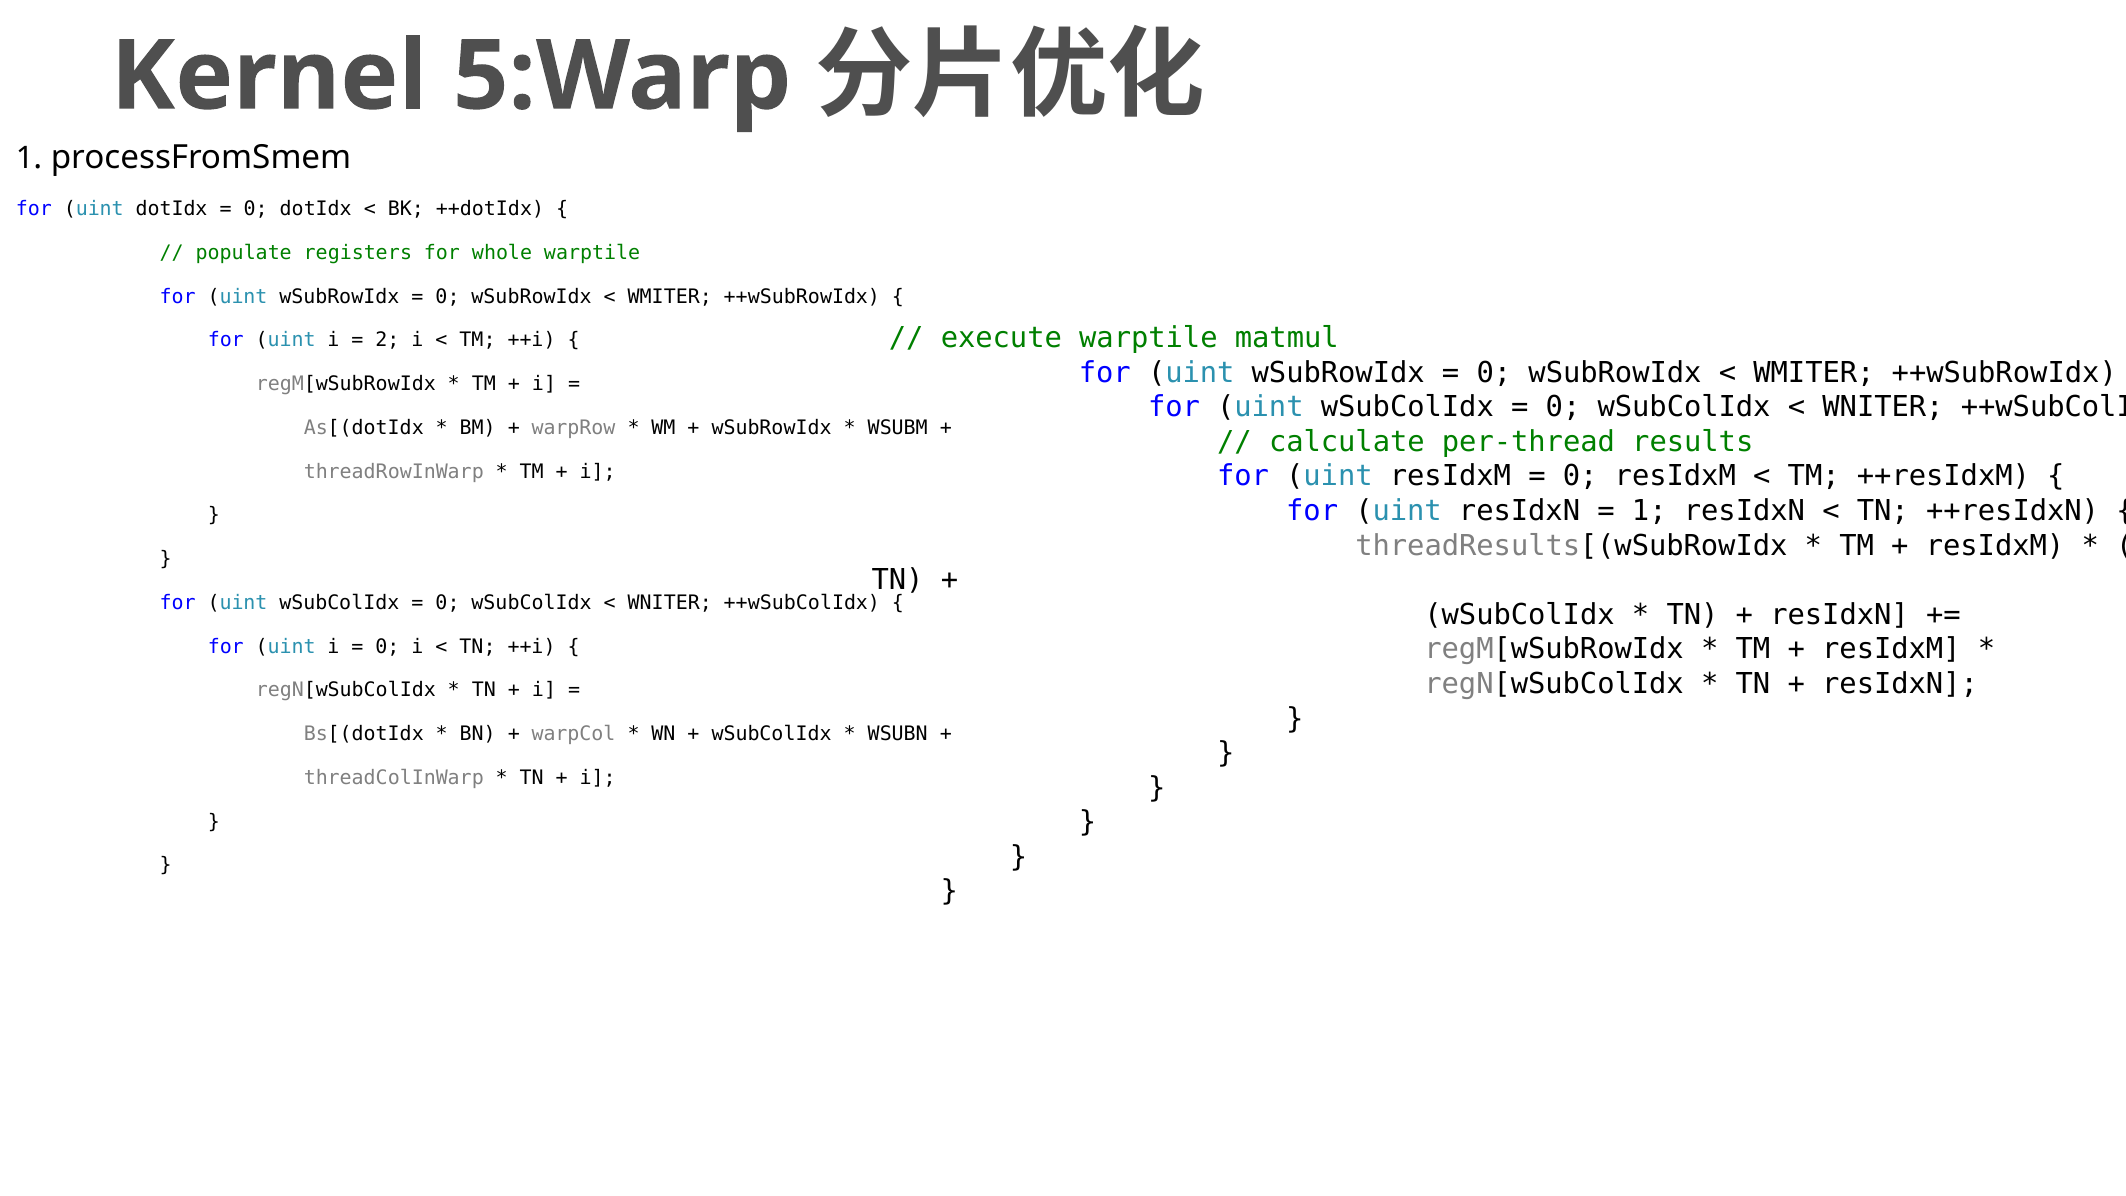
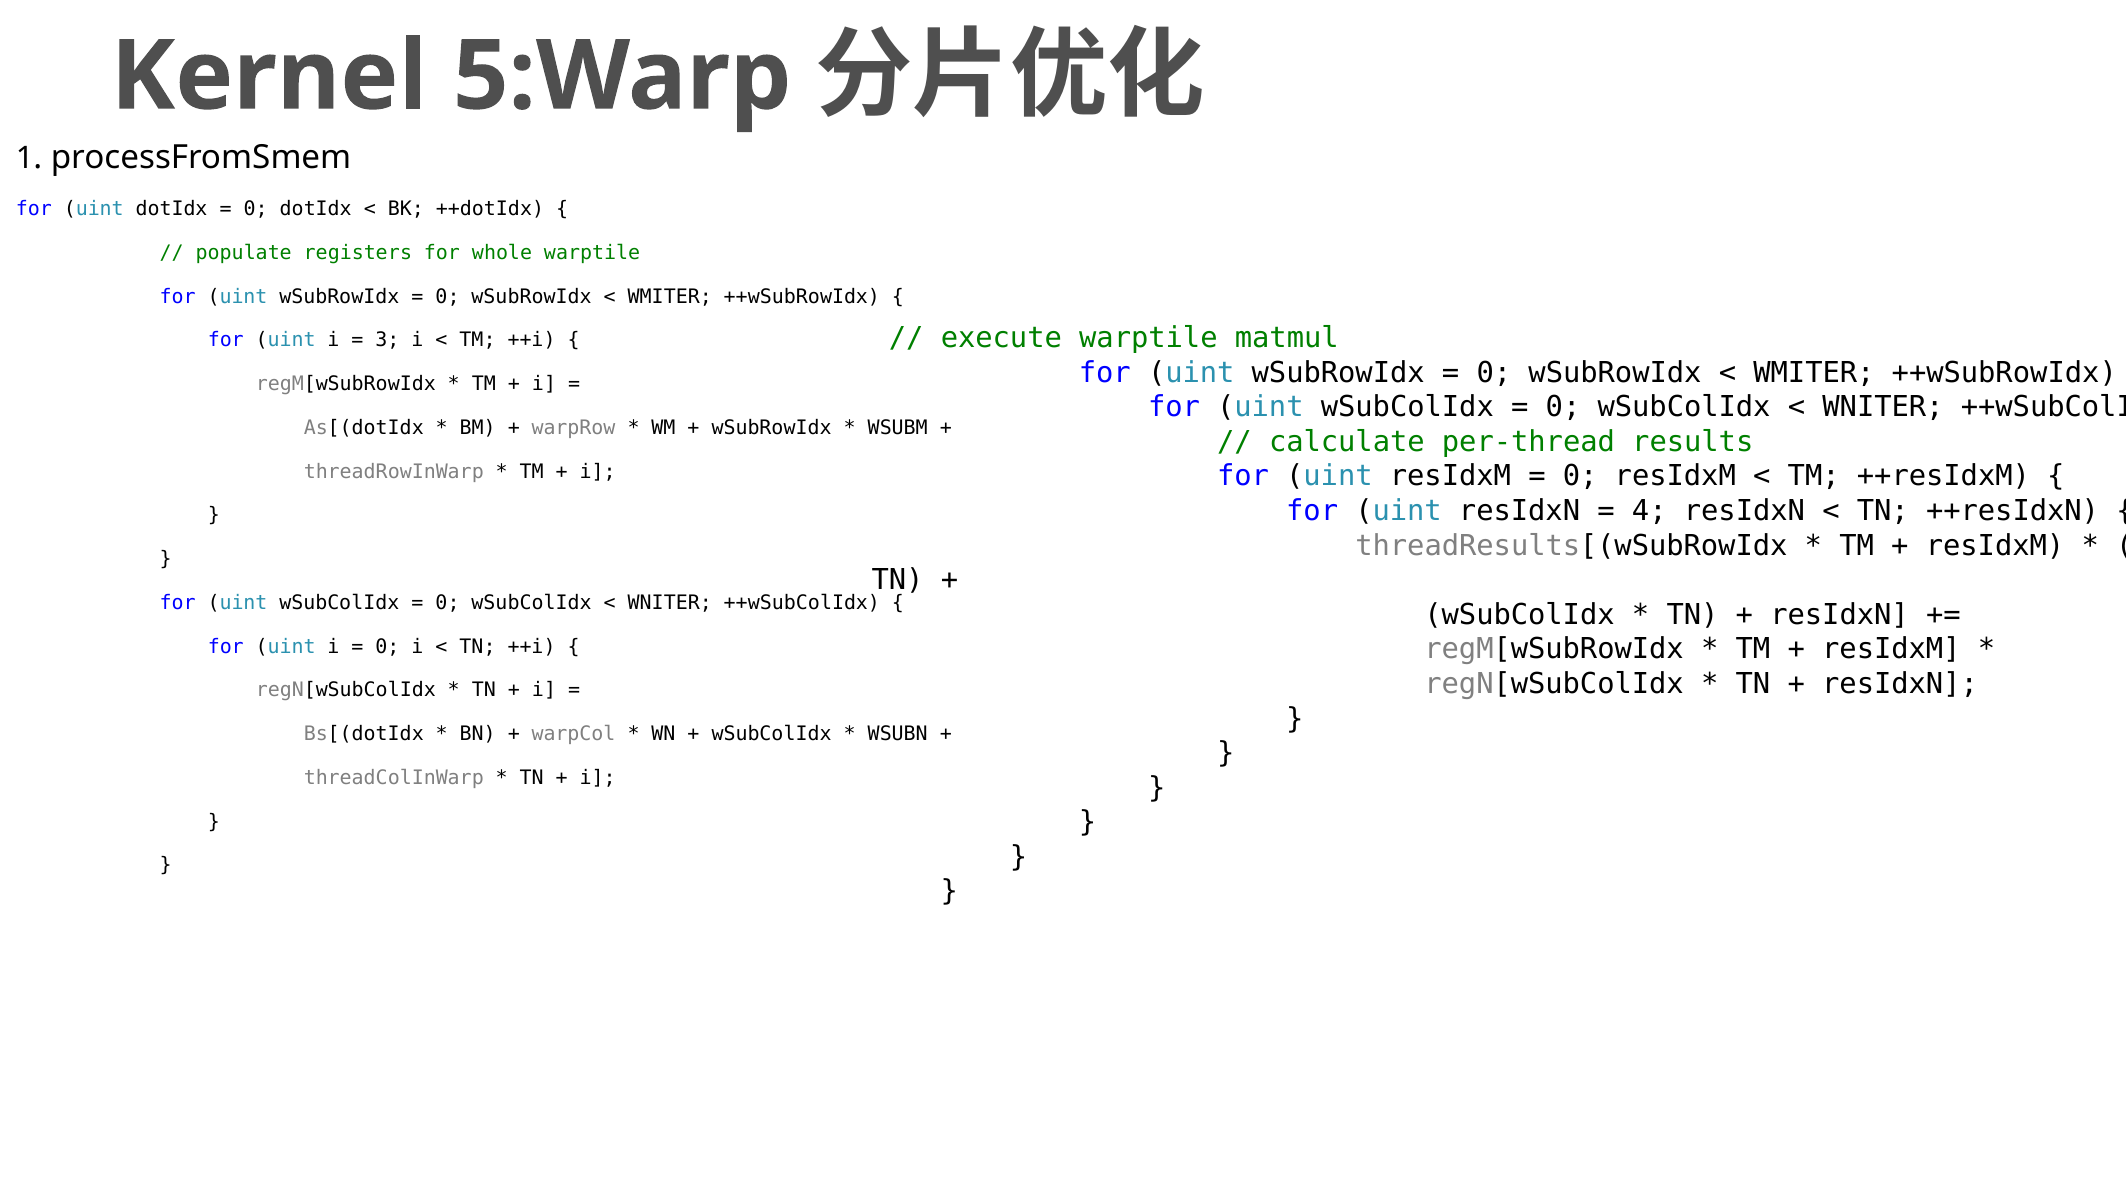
2: 2 -> 3
1 at (1649, 511): 1 -> 4
